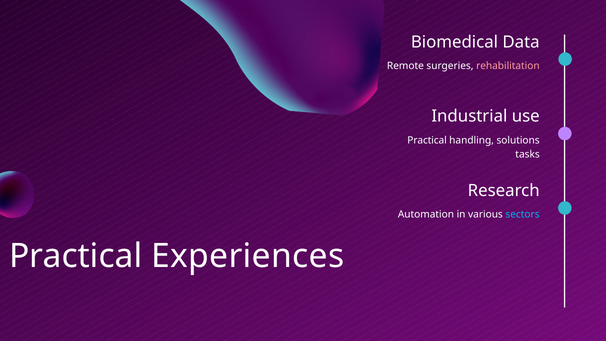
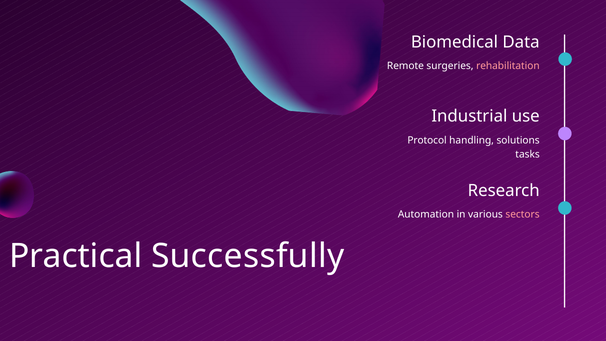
Practical at (427, 140): Practical -> Protocol
sectors colour: light blue -> pink
Experiences: Experiences -> Successfully
